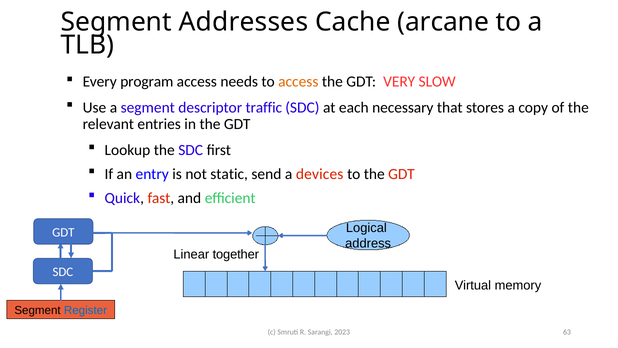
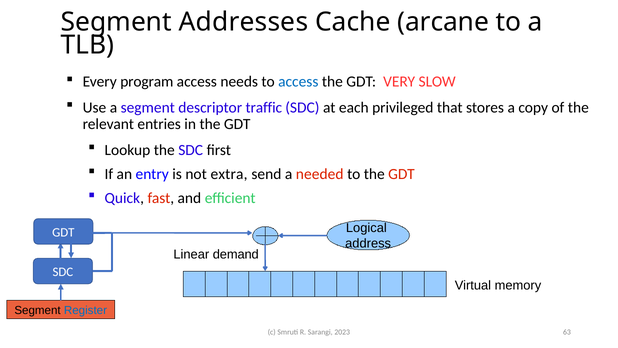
access at (298, 82) colour: orange -> blue
necessary: necessary -> privileged
static: static -> extra
devices: devices -> needed
together: together -> demand
